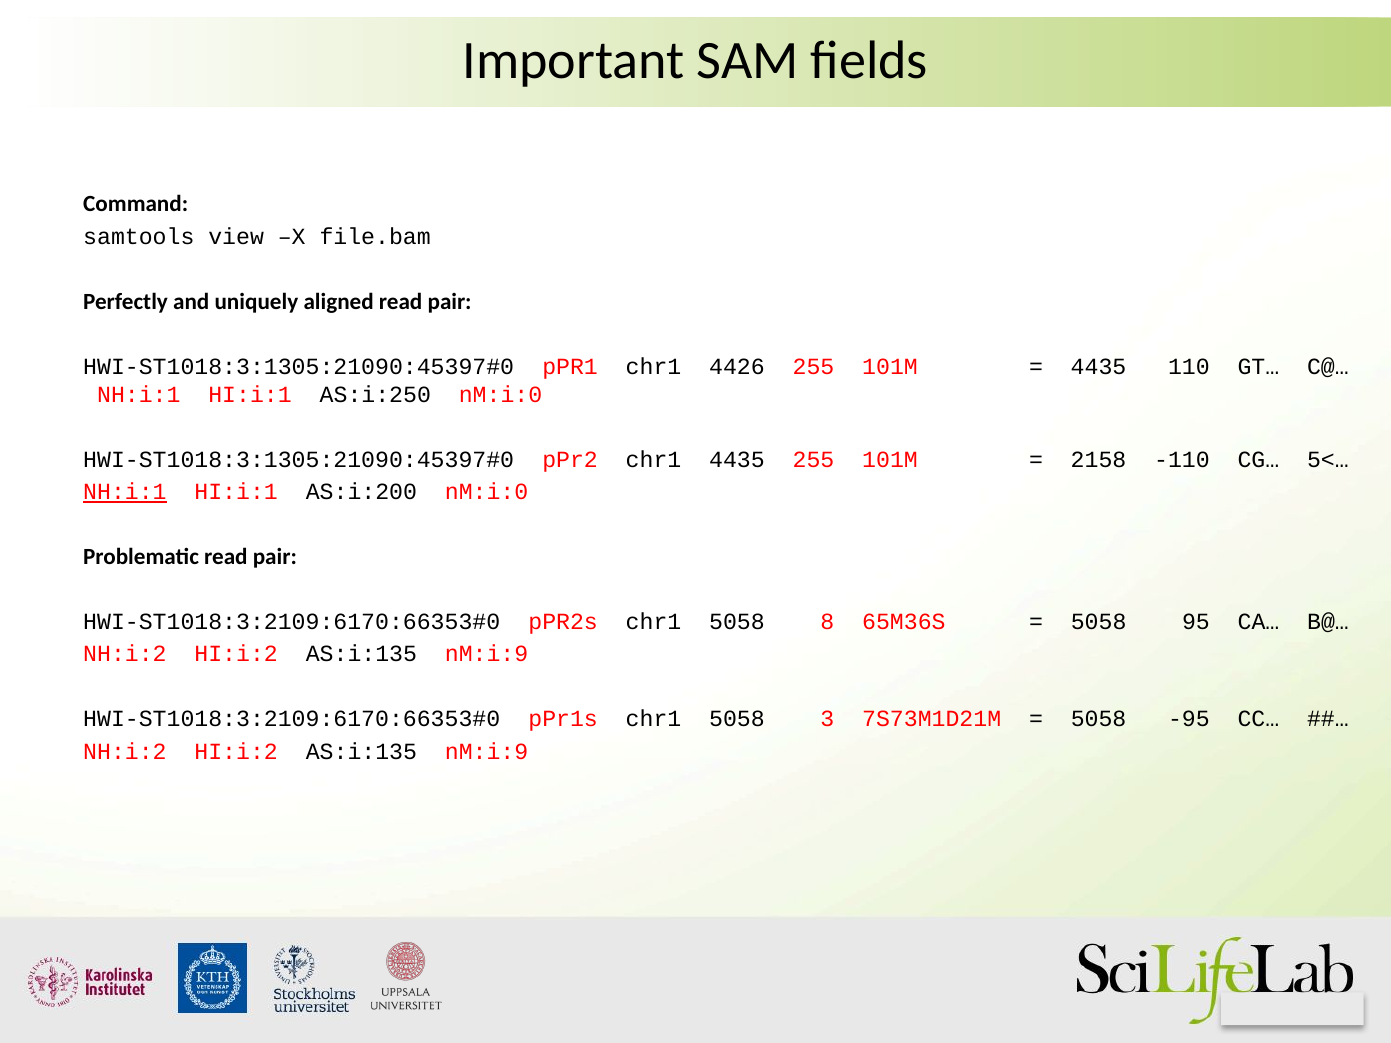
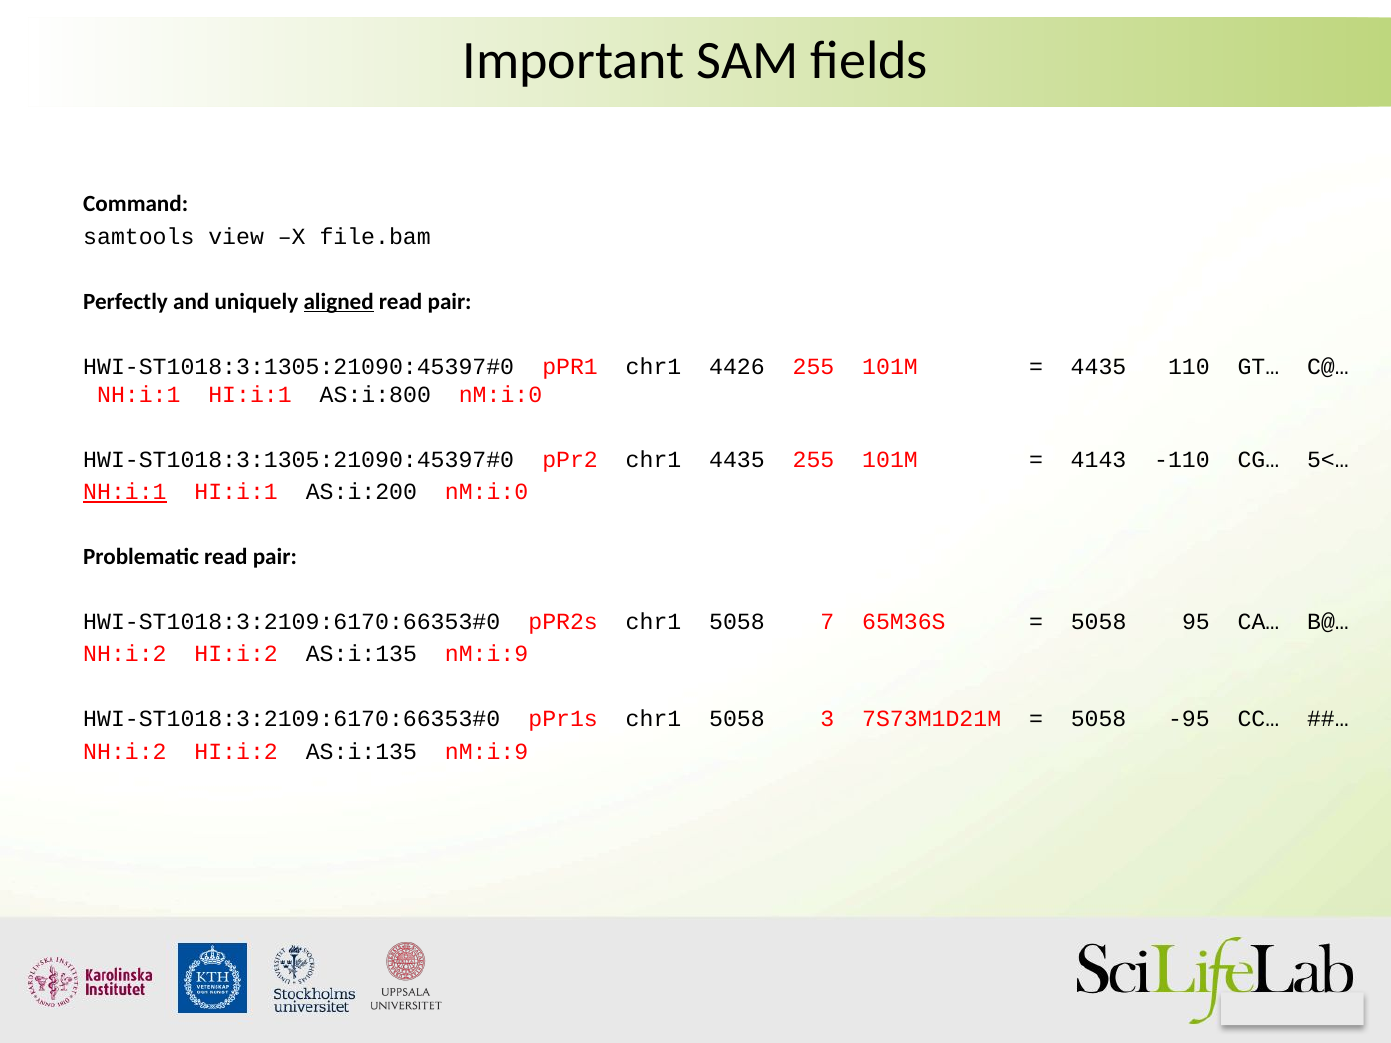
aligned underline: none -> present
AS:i:250: AS:i:250 -> AS:i:800
2158: 2158 -> 4143
8: 8 -> 7
